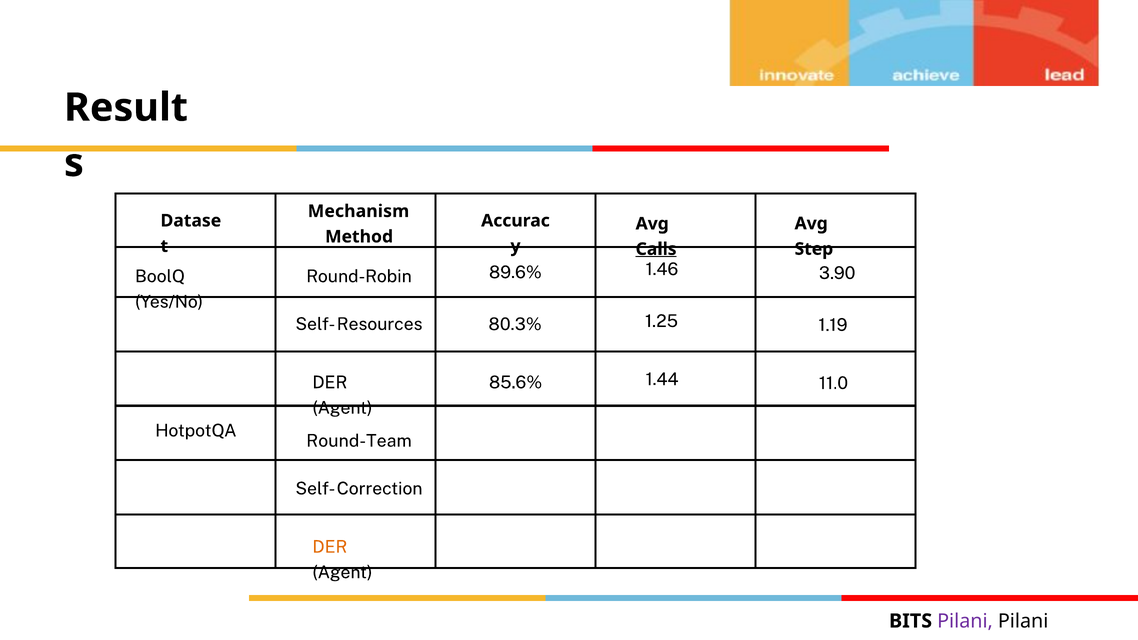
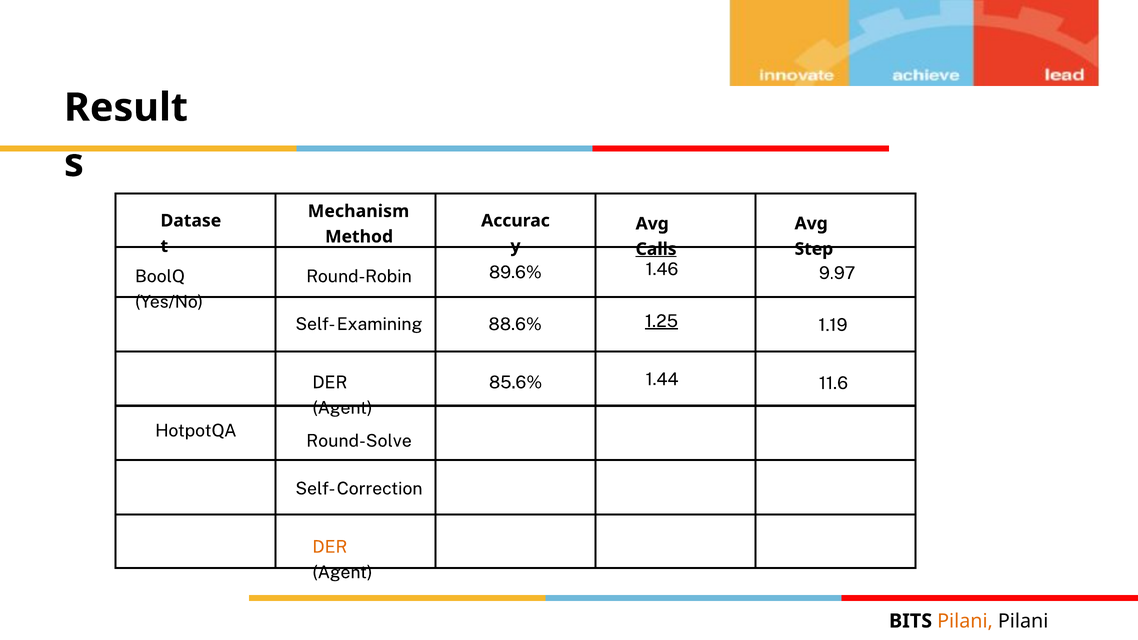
3.90: 3.90 -> 9.97
1.25 underline: none -> present
Resources: Resources -> Examining
80.3%: 80.3% -> 88.6%
11.0: 11.0 -> 11.6
Round-Team: Round-Team -> Round-Solve
Pilani at (965, 621) colour: purple -> orange
